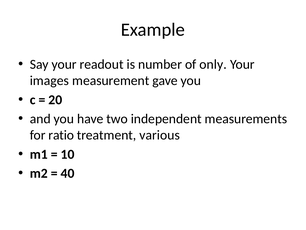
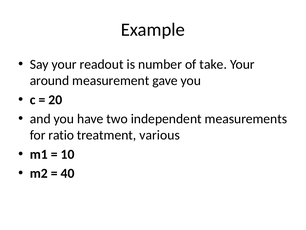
only: only -> take
images: images -> around
